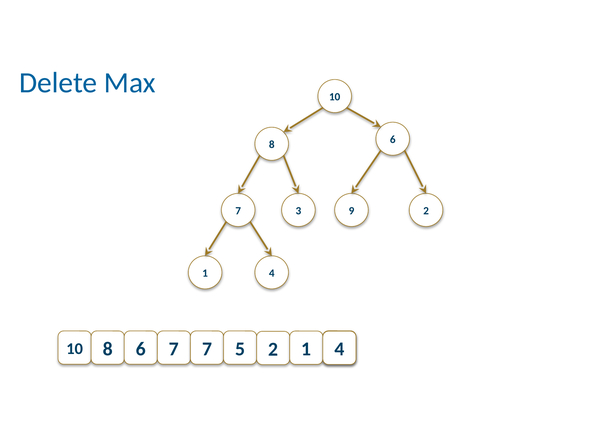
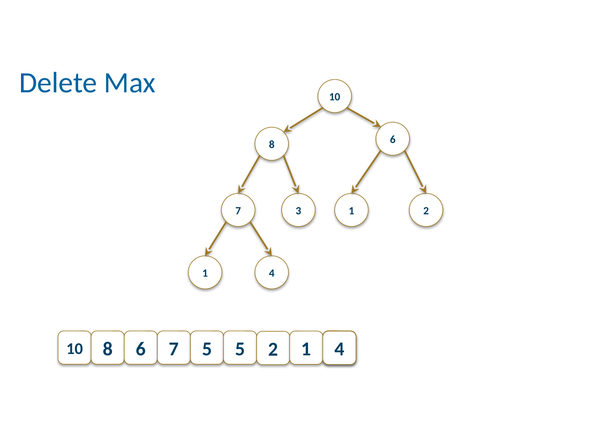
3 9: 9 -> 1
7 7: 7 -> 5
